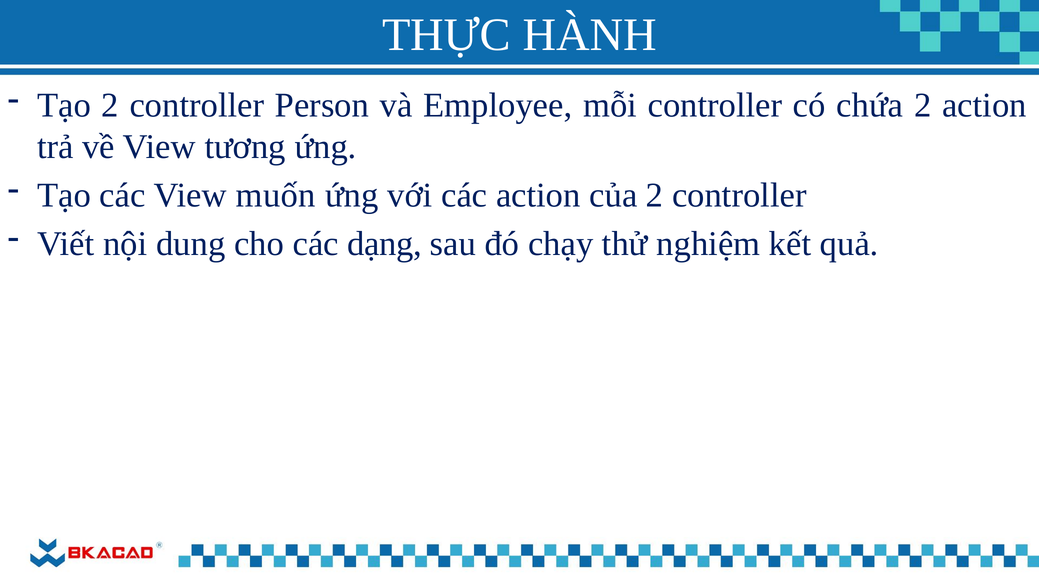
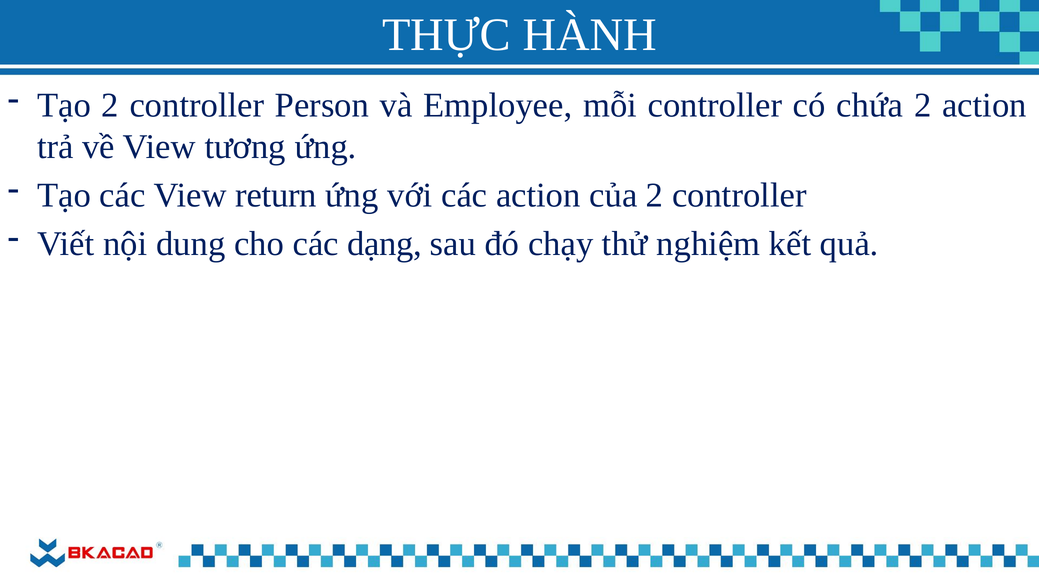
muốn: muốn -> return
